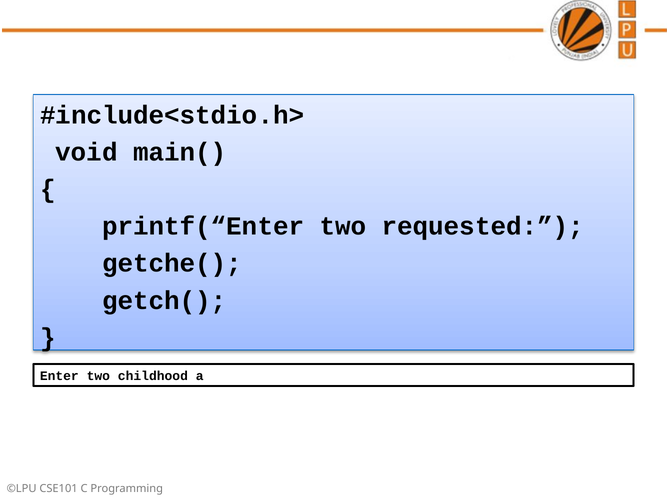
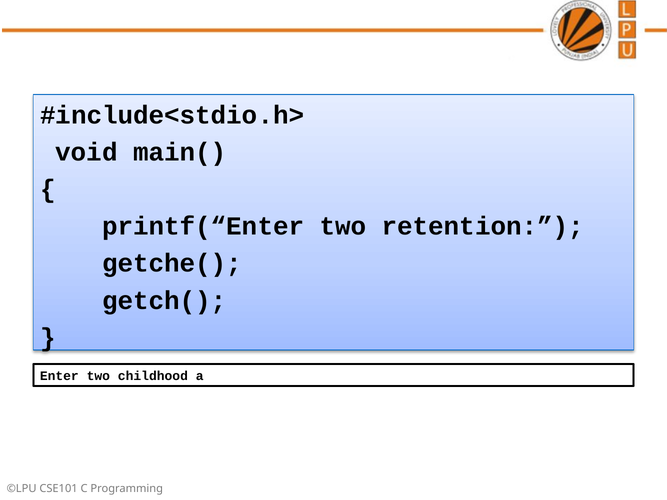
requested: requested -> retention
